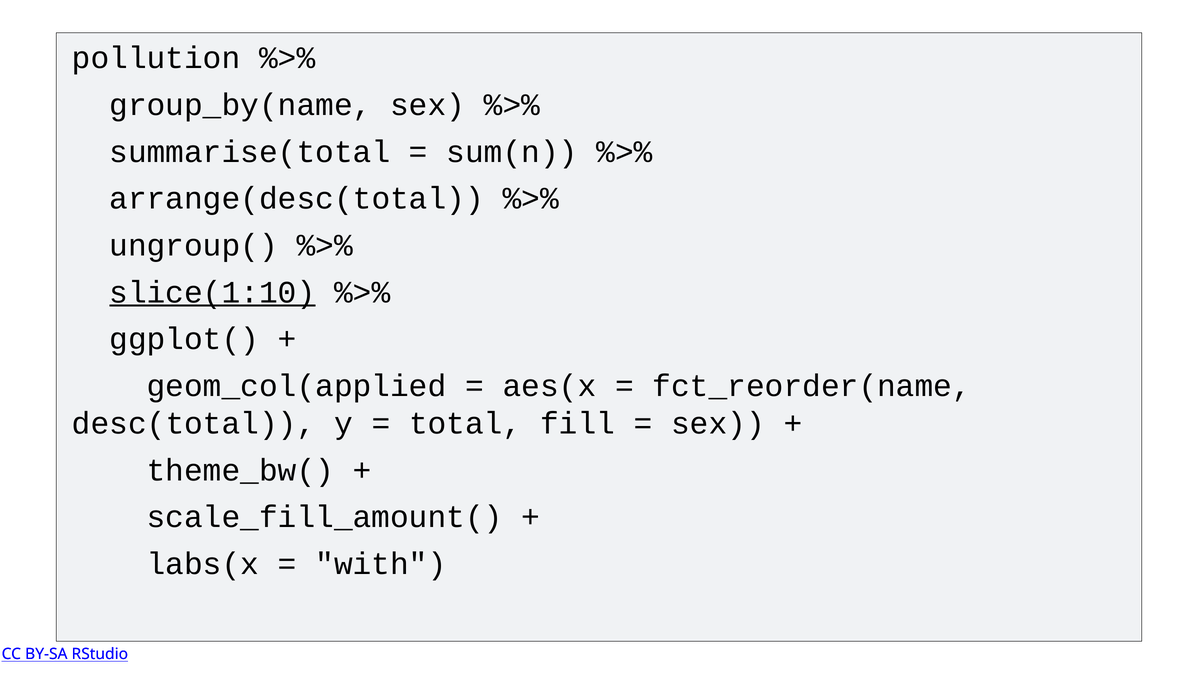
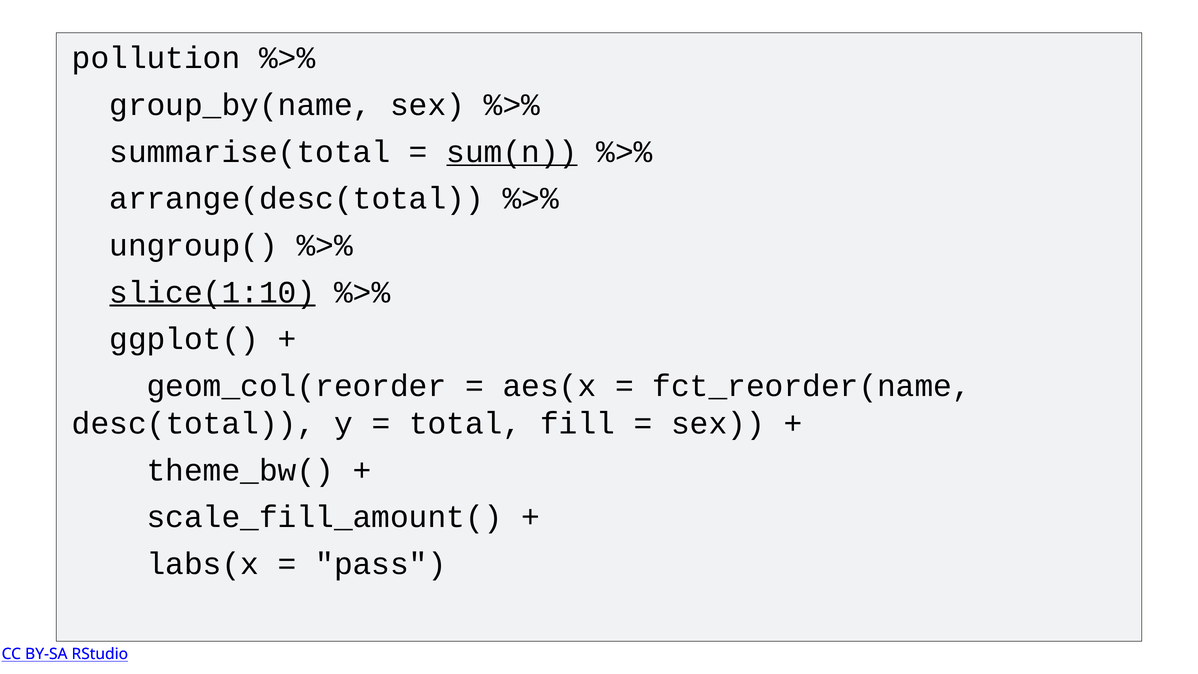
sum(n underline: none -> present
geom_col(applied: geom_col(applied -> geom_col(reorder
with: with -> pass
